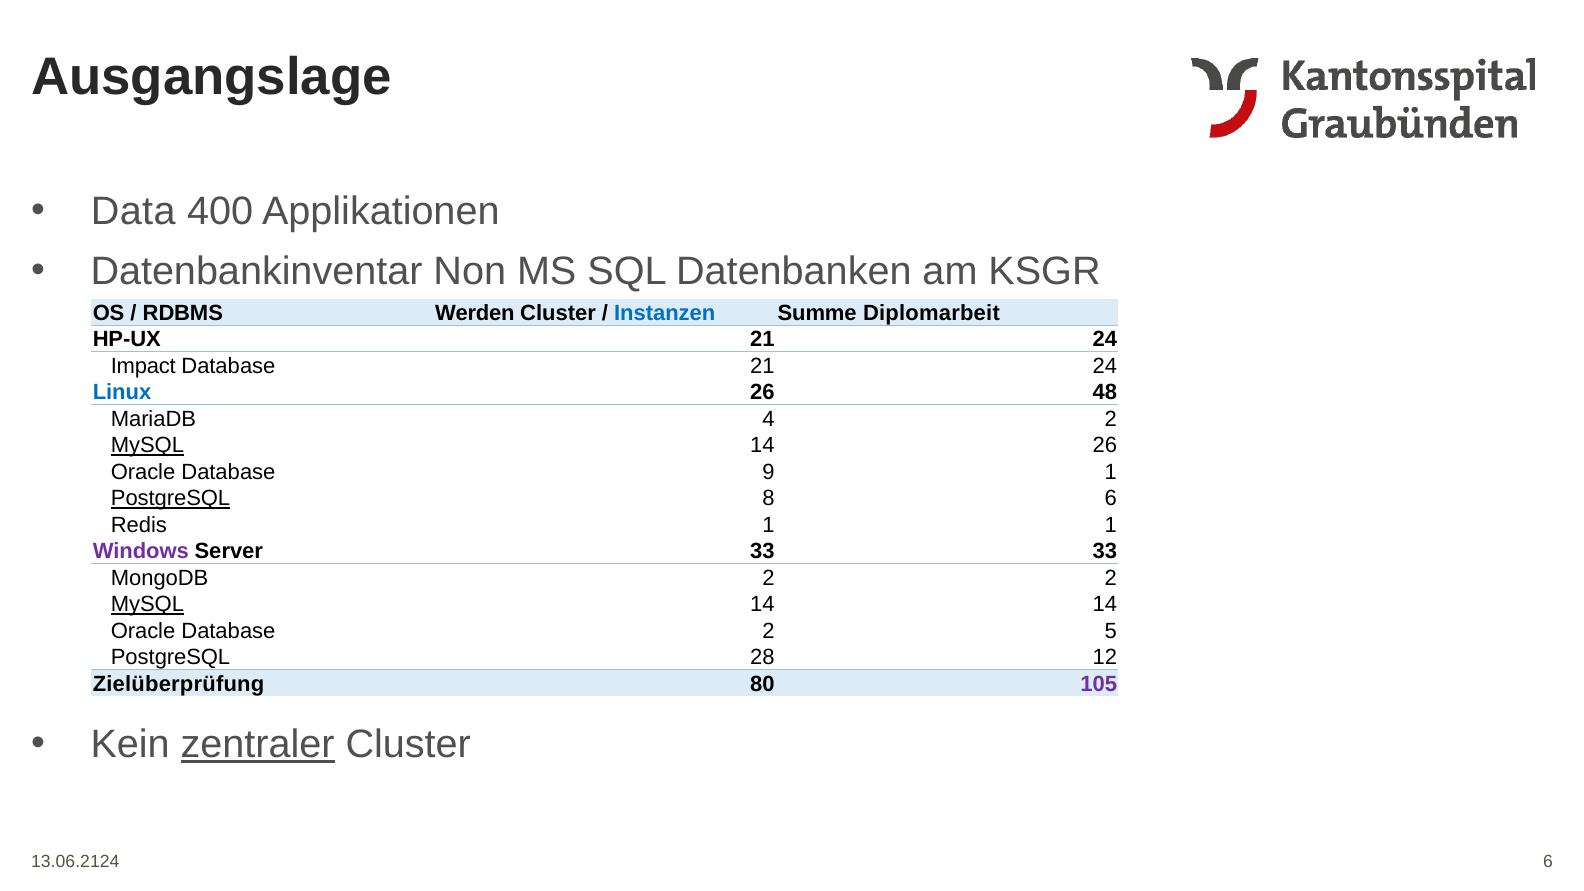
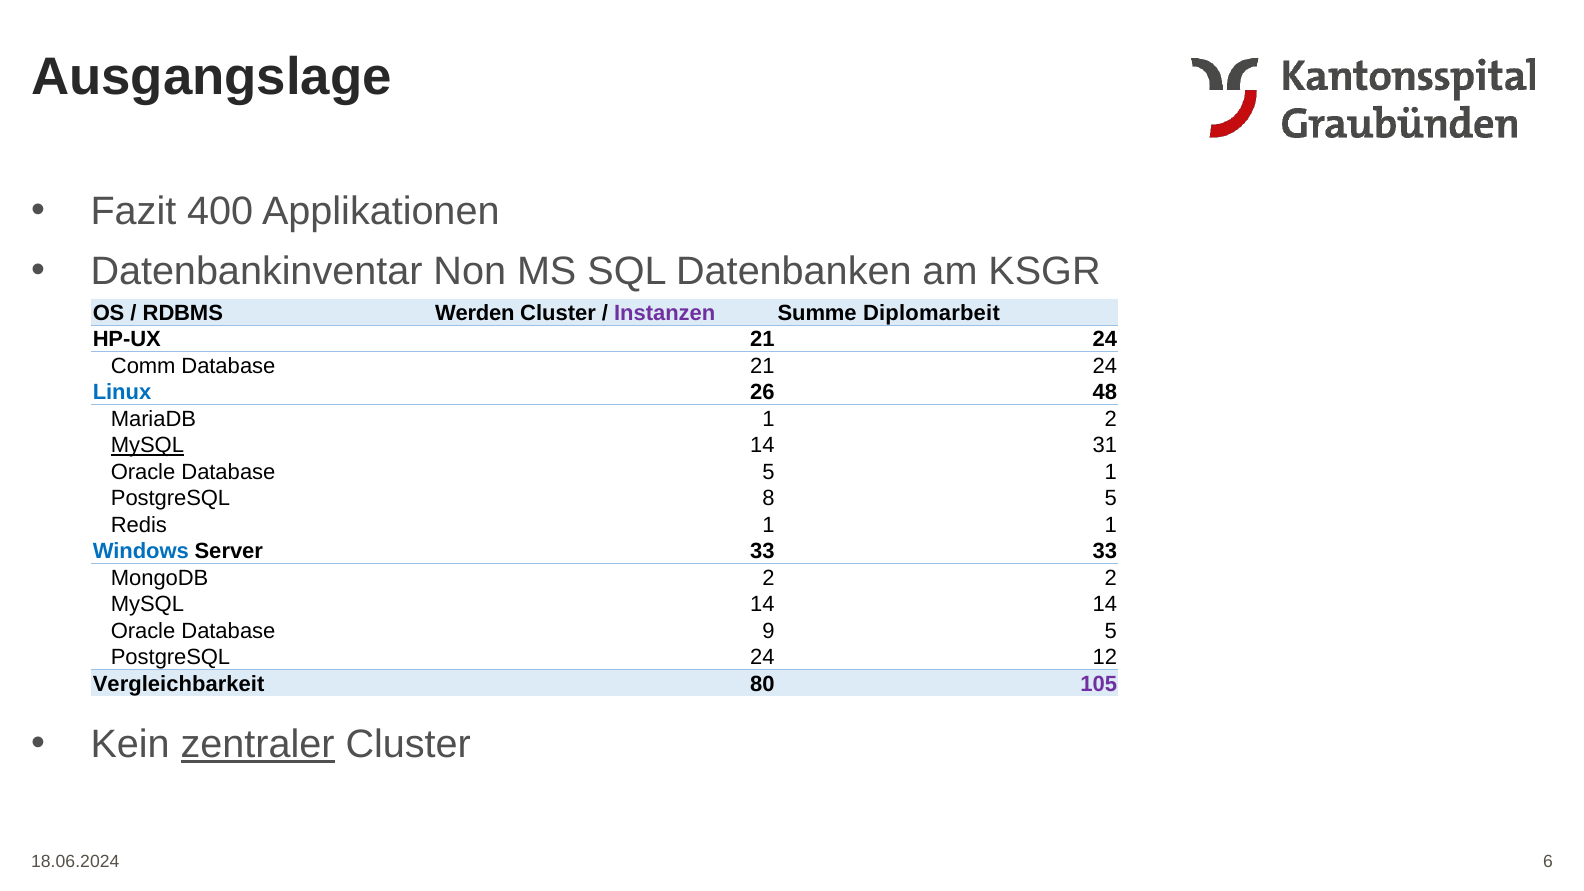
Data: Data -> Fazit
Instanzen colour: blue -> purple
Impact: Impact -> Comm
MariaDB 4: 4 -> 1
14 26: 26 -> 31
Database 9: 9 -> 5
PostgreSQL at (171, 499) underline: present -> none
8 6: 6 -> 5
Windows colour: purple -> blue
MySQL at (147, 605) underline: present -> none
Database 2: 2 -> 9
PostgreSQL 28: 28 -> 24
Zielüberprüfung: Zielüberprüfung -> Vergleichbarkeit
13.06.2124: 13.06.2124 -> 18.06.2024
